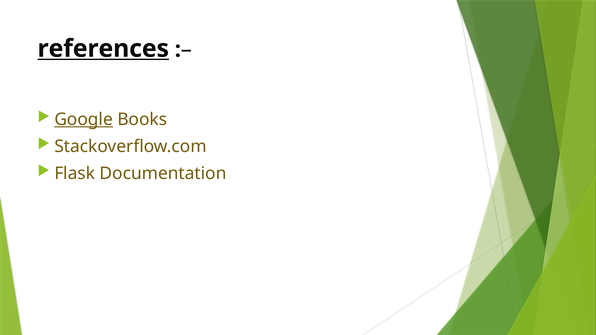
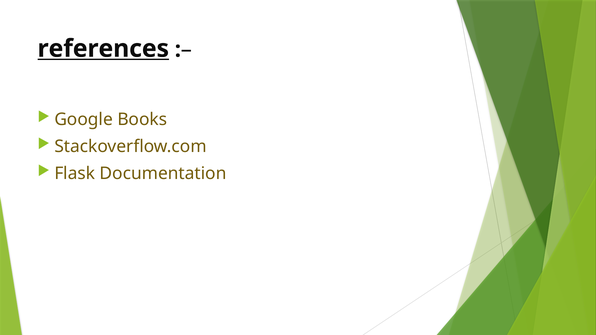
Google underline: present -> none
